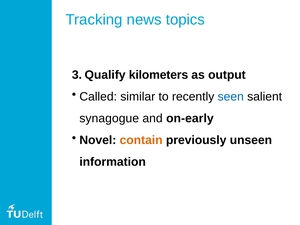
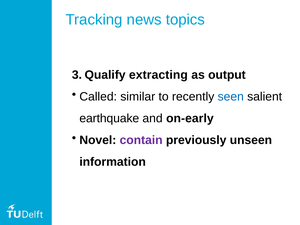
kilometers: kilometers -> extracting
synagogue: synagogue -> earthquake
contain colour: orange -> purple
